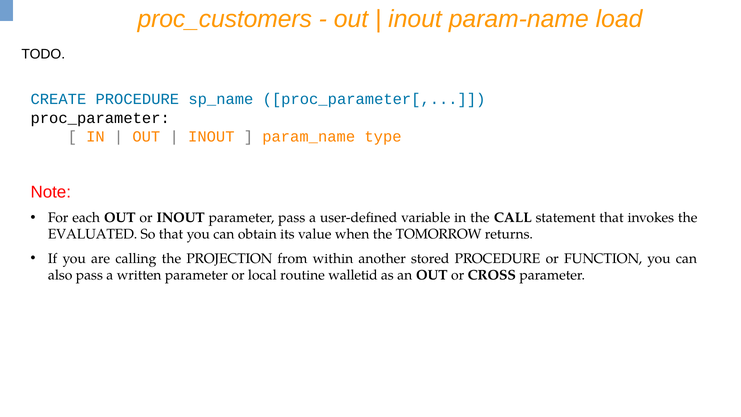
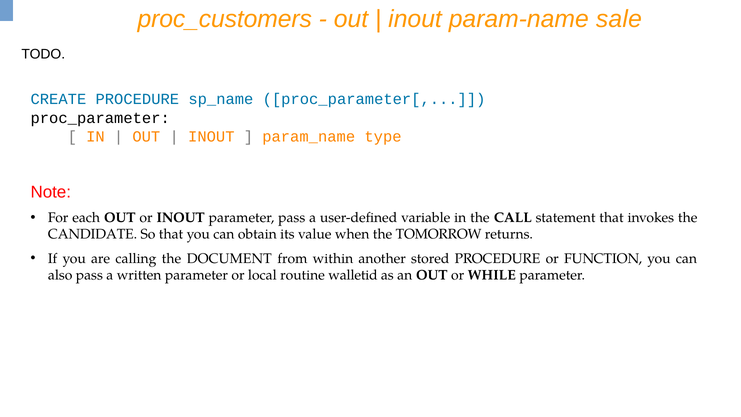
load: load -> sale
EVALUATED: EVALUATED -> CANDIDATE
PROJECTION: PROJECTION -> DOCUMENT
CROSS: CROSS -> WHILE
